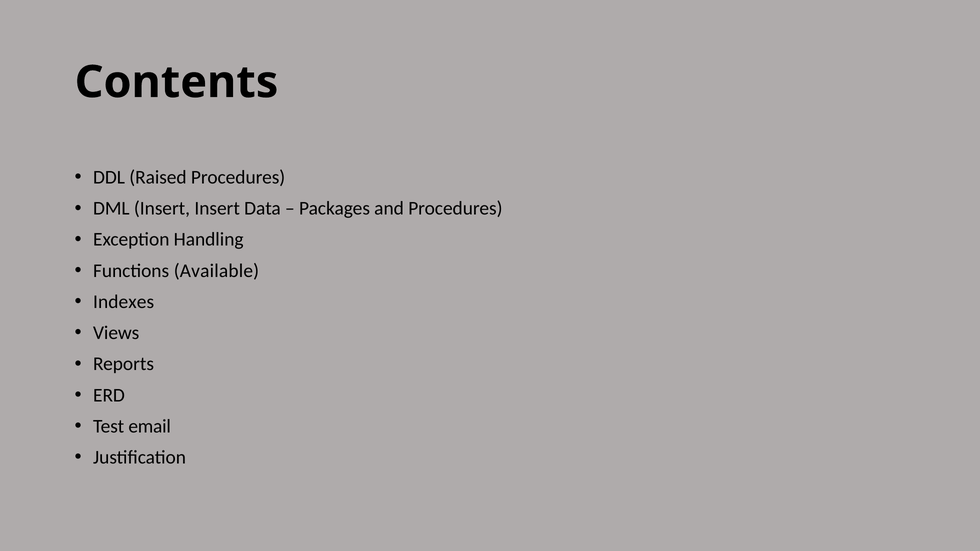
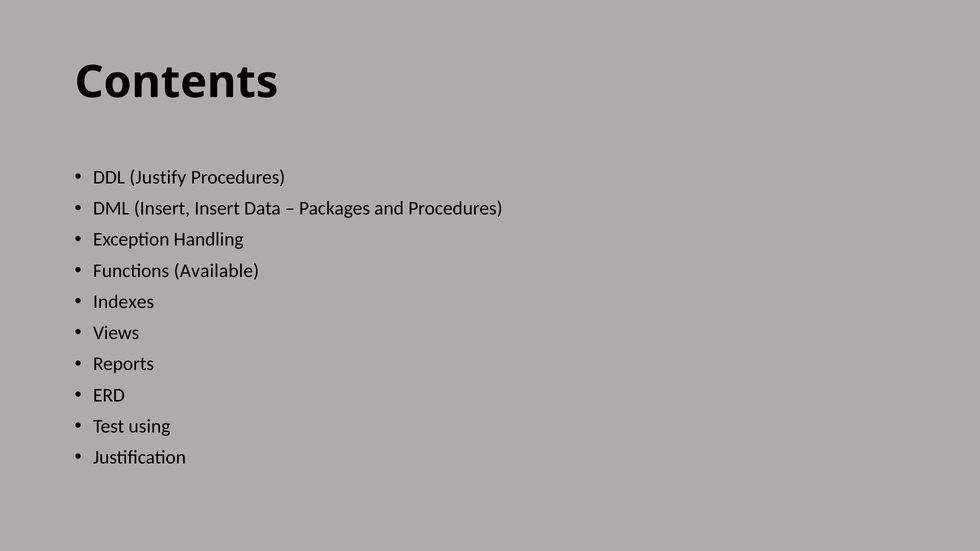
Raised: Raised -> Justify
email: email -> using
